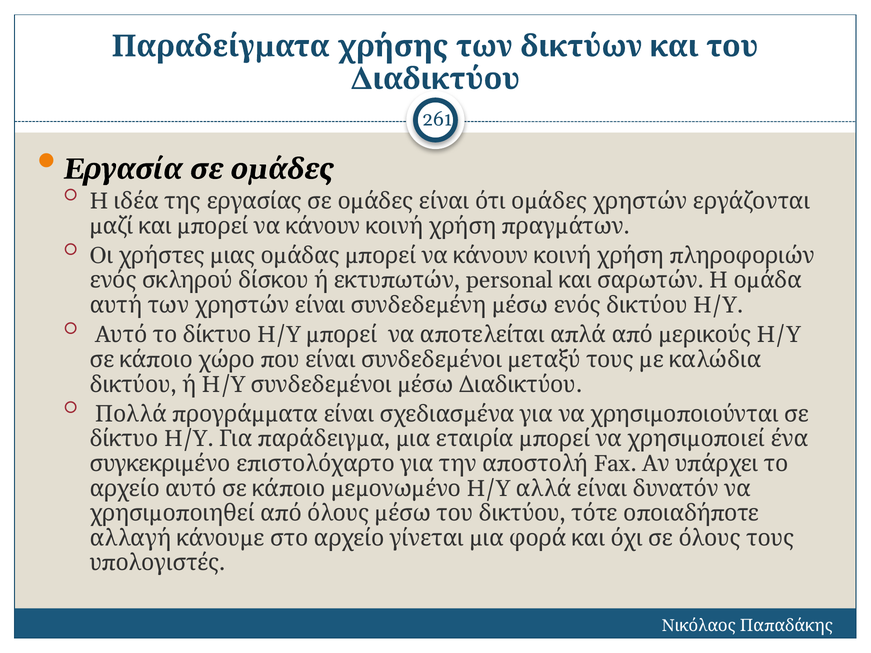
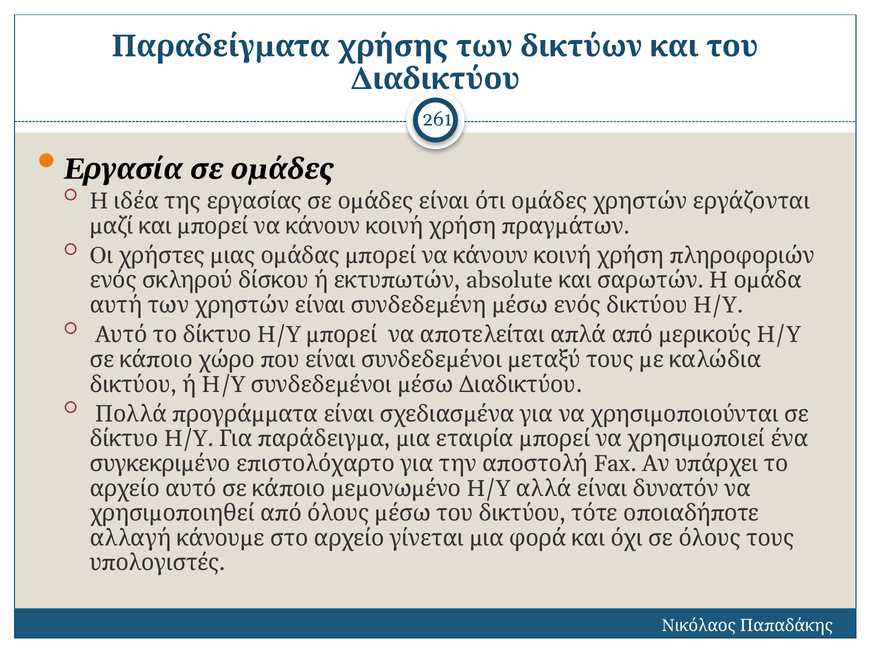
personal: personal -> absolute
